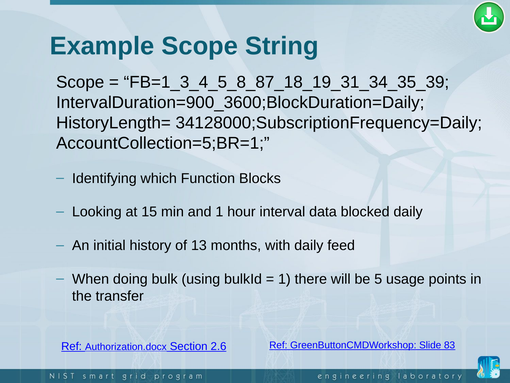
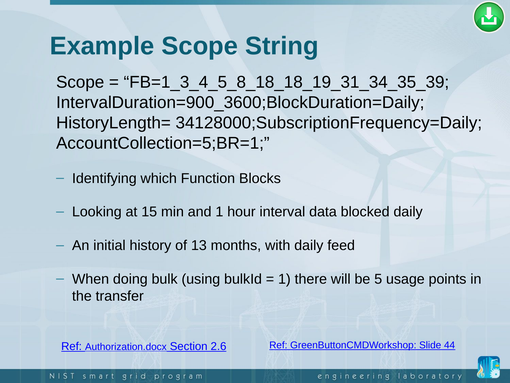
FB=1_3_4_5_8_87_18_19_31_34_35_39: FB=1_3_4_5_8_87_18_19_31_34_35_39 -> FB=1_3_4_5_8_18_18_19_31_34_35_39
83: 83 -> 44
